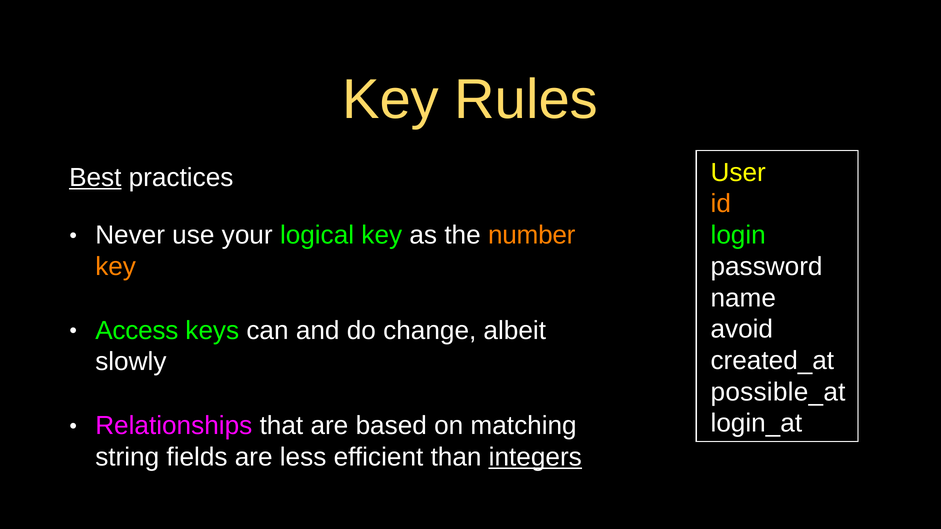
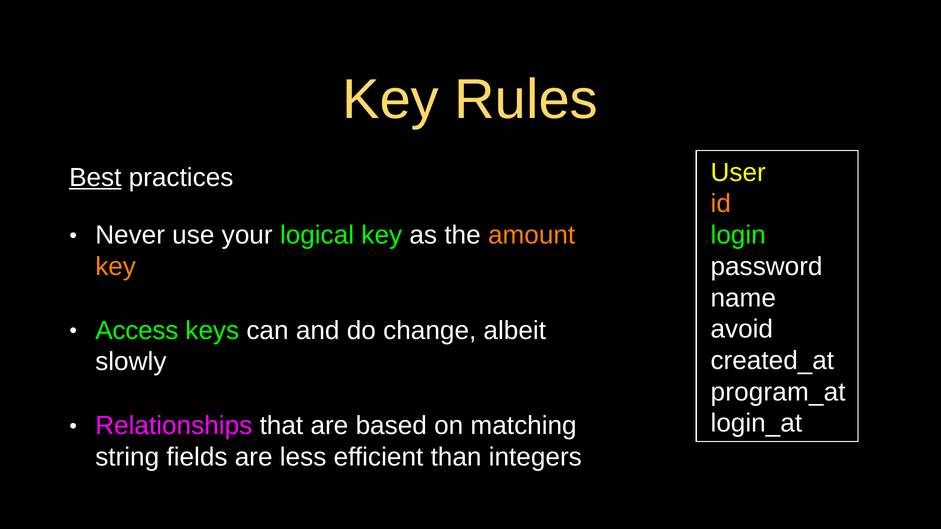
number: number -> amount
possible_at: possible_at -> program_at
integers underline: present -> none
